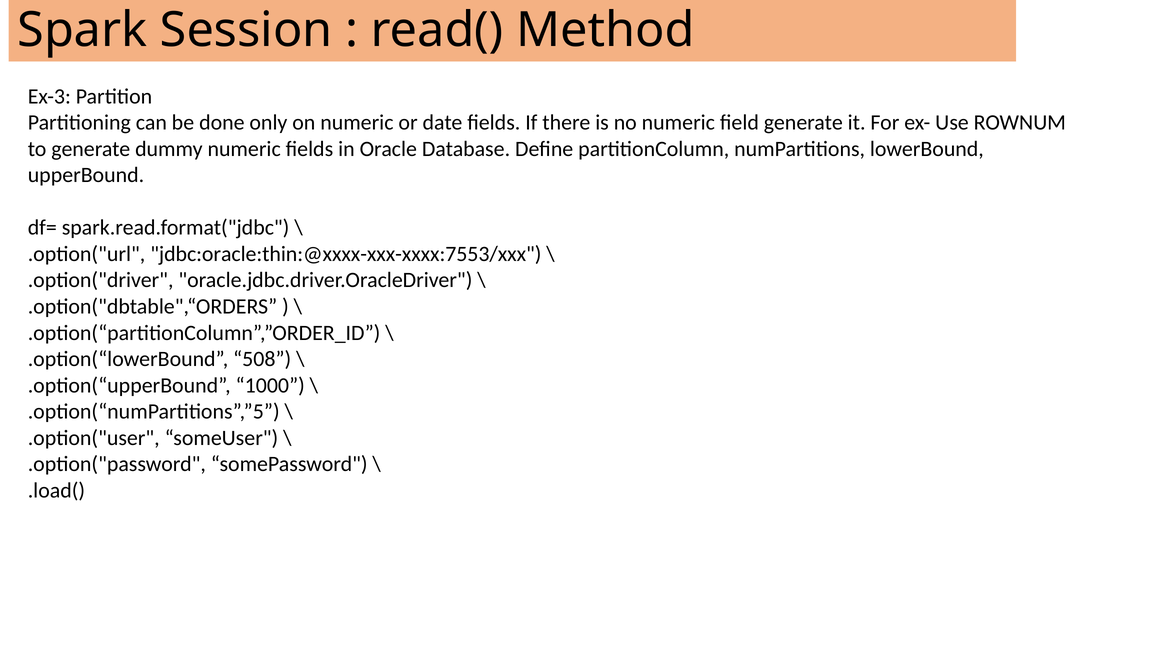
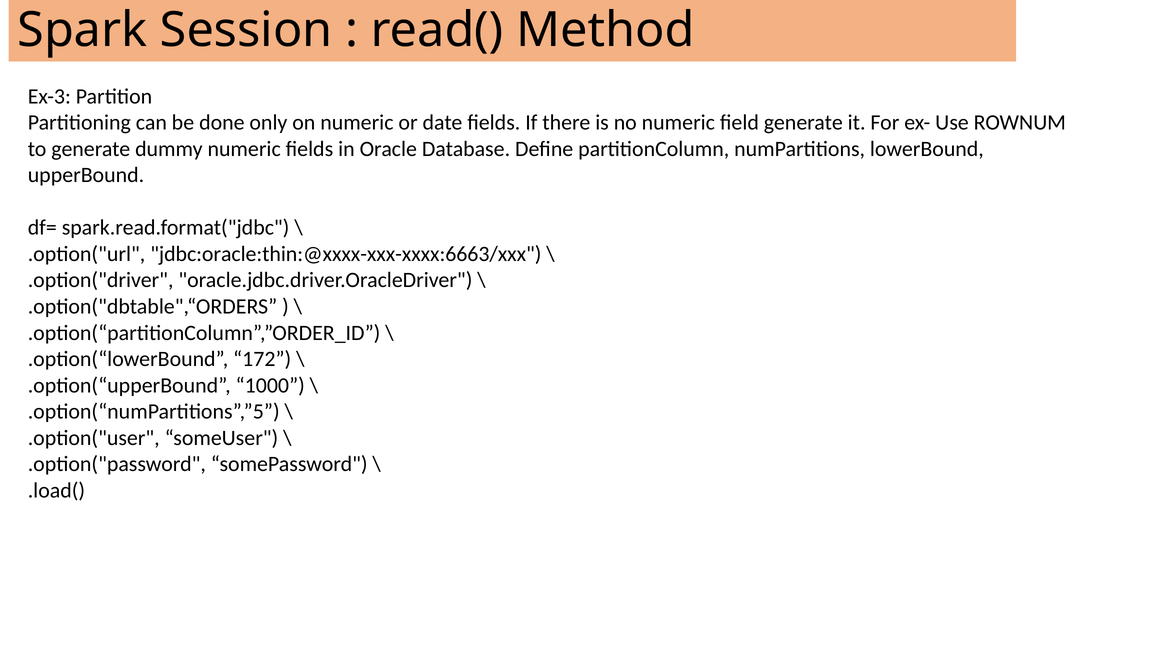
jdbc:oracle:thin:@xxxx-xxx-xxxx:7553/xxx: jdbc:oracle:thin:@xxxx-xxx-xxxx:7553/xxx -> jdbc:oracle:thin:@xxxx-xxx-xxxx:6663/xxx
508: 508 -> 172
